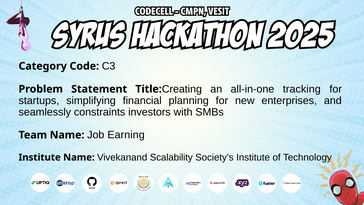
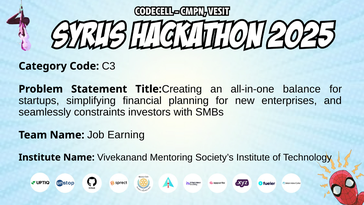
tracking: tracking -> balance
Scalability: Scalability -> Mentoring
